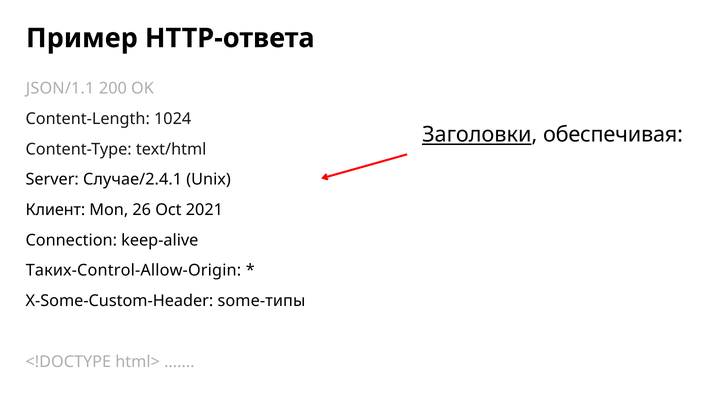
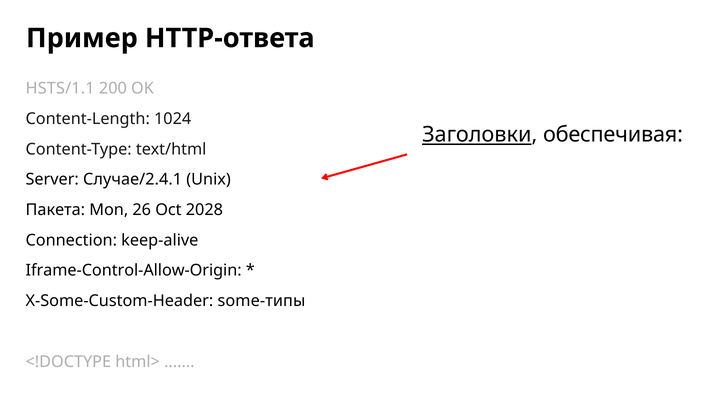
JSON/1.1: JSON/1.1 -> HSTS/1.1
Клиент: Клиент -> Пакета
2021: 2021 -> 2028
Таких-Control-Allow-Origin: Таких-Control-Allow-Origin -> Iframe-Control-Allow-Origin
